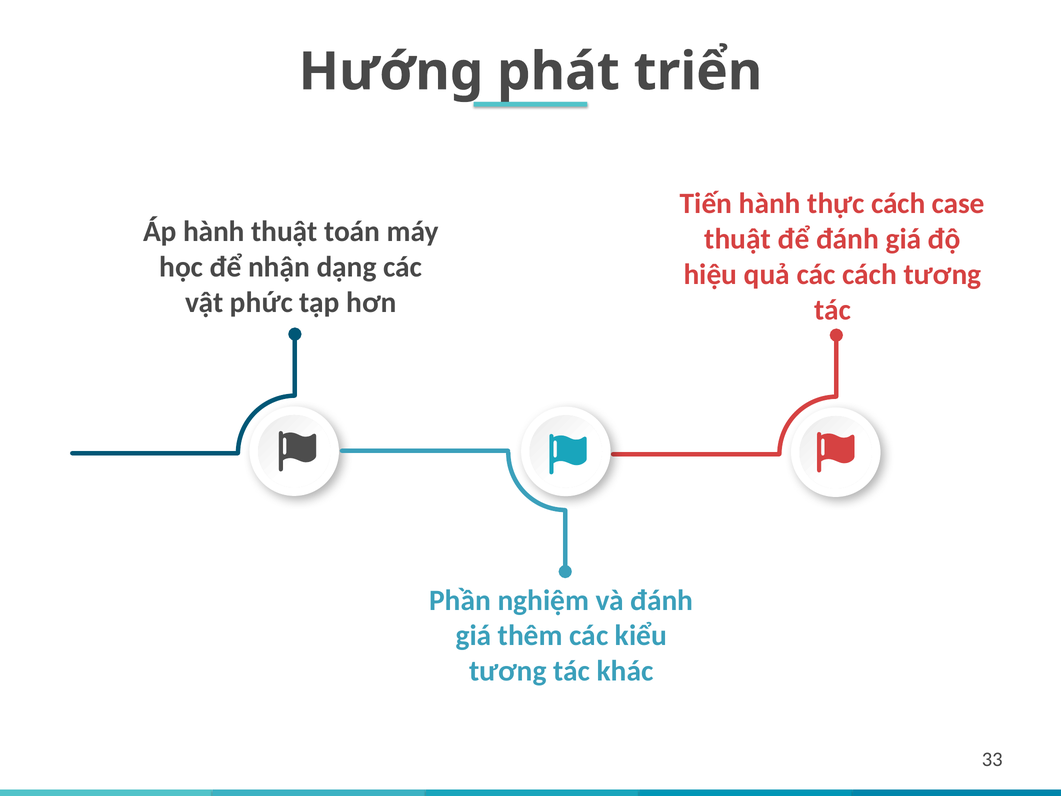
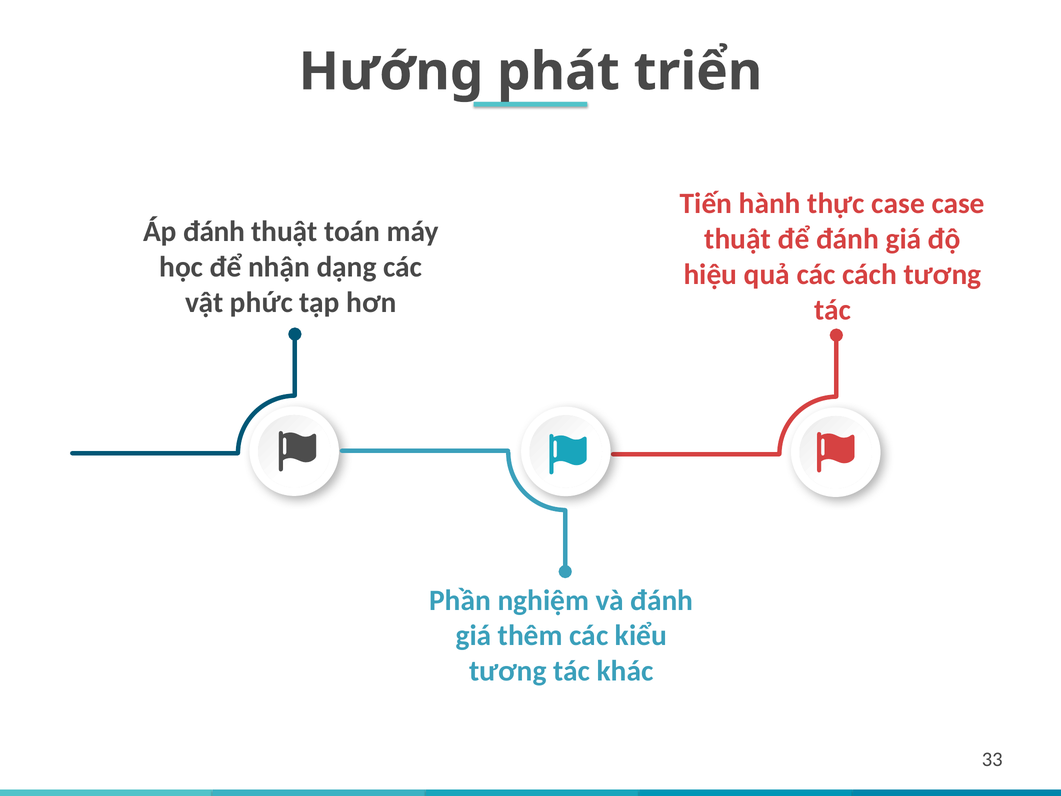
thực cách: cách -> case
Áp hành: hành -> đánh
